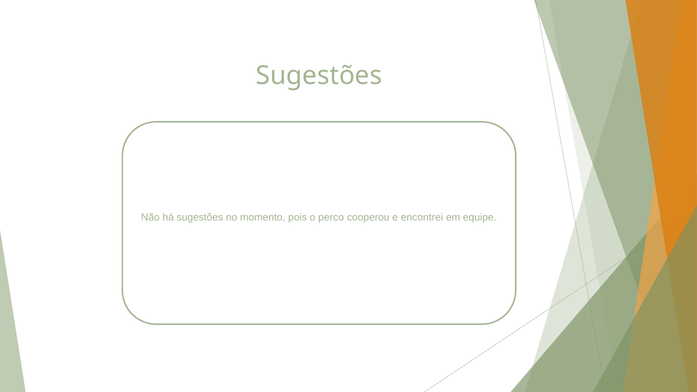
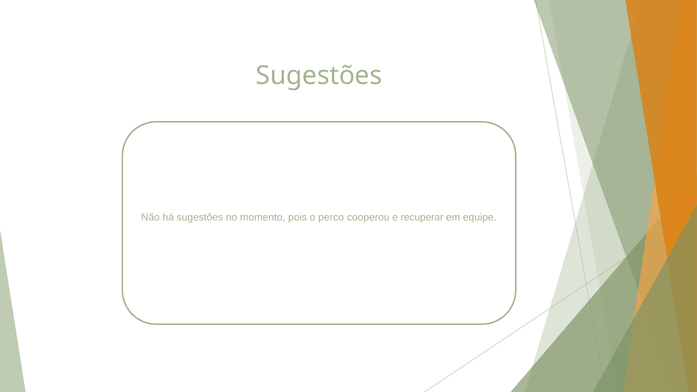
encontrei: encontrei -> recuperar
